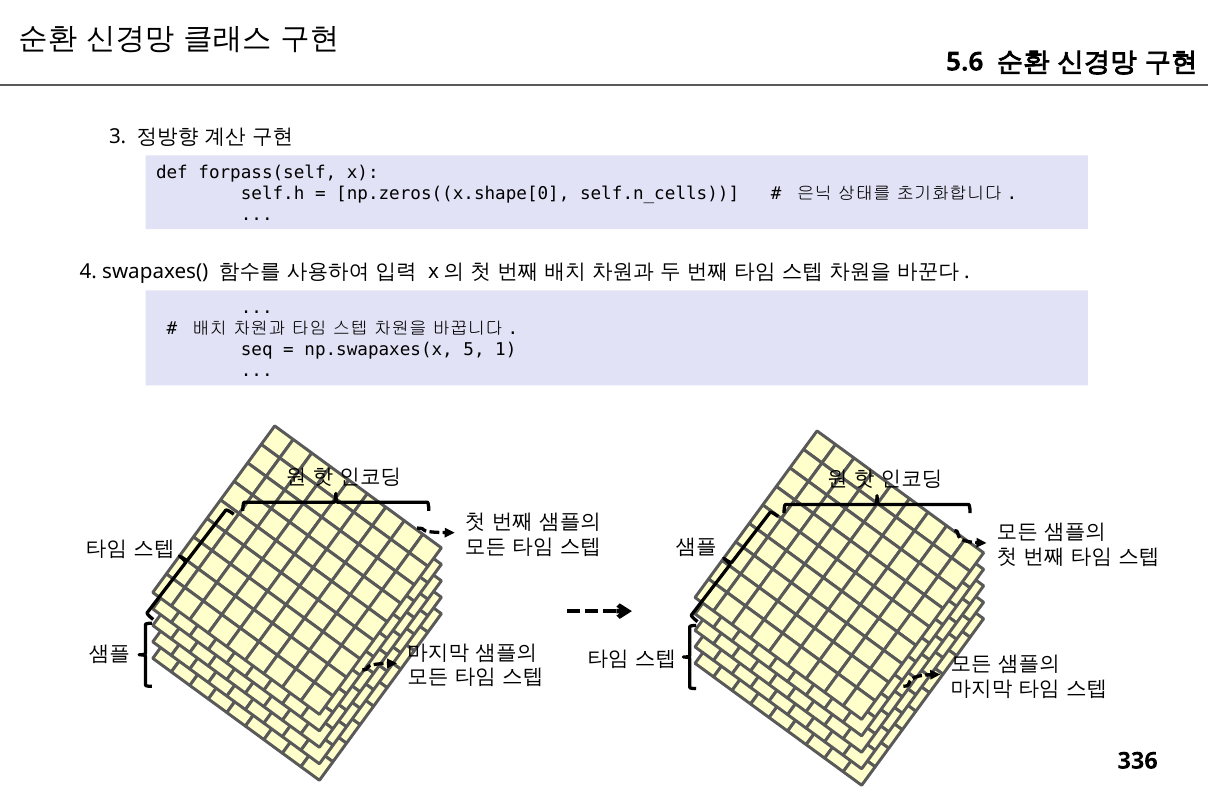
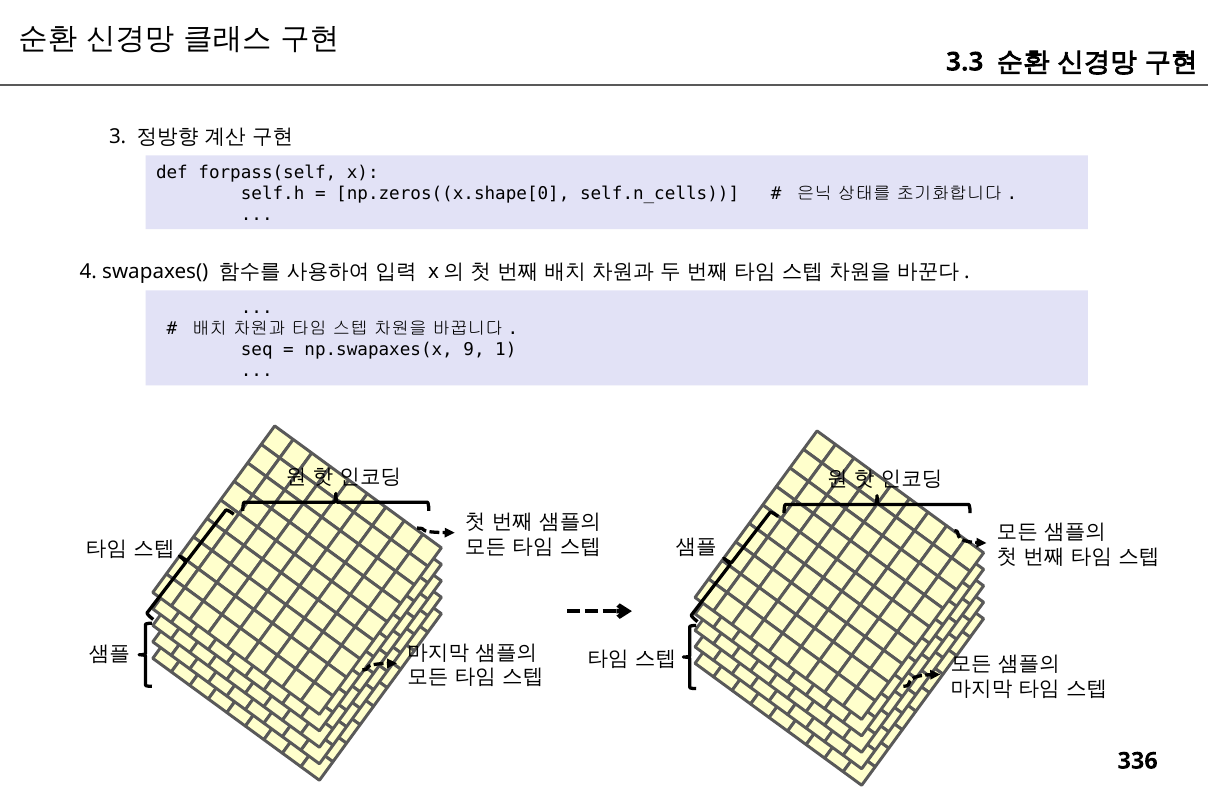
5.6: 5.6 -> 3.3
5: 5 -> 9
